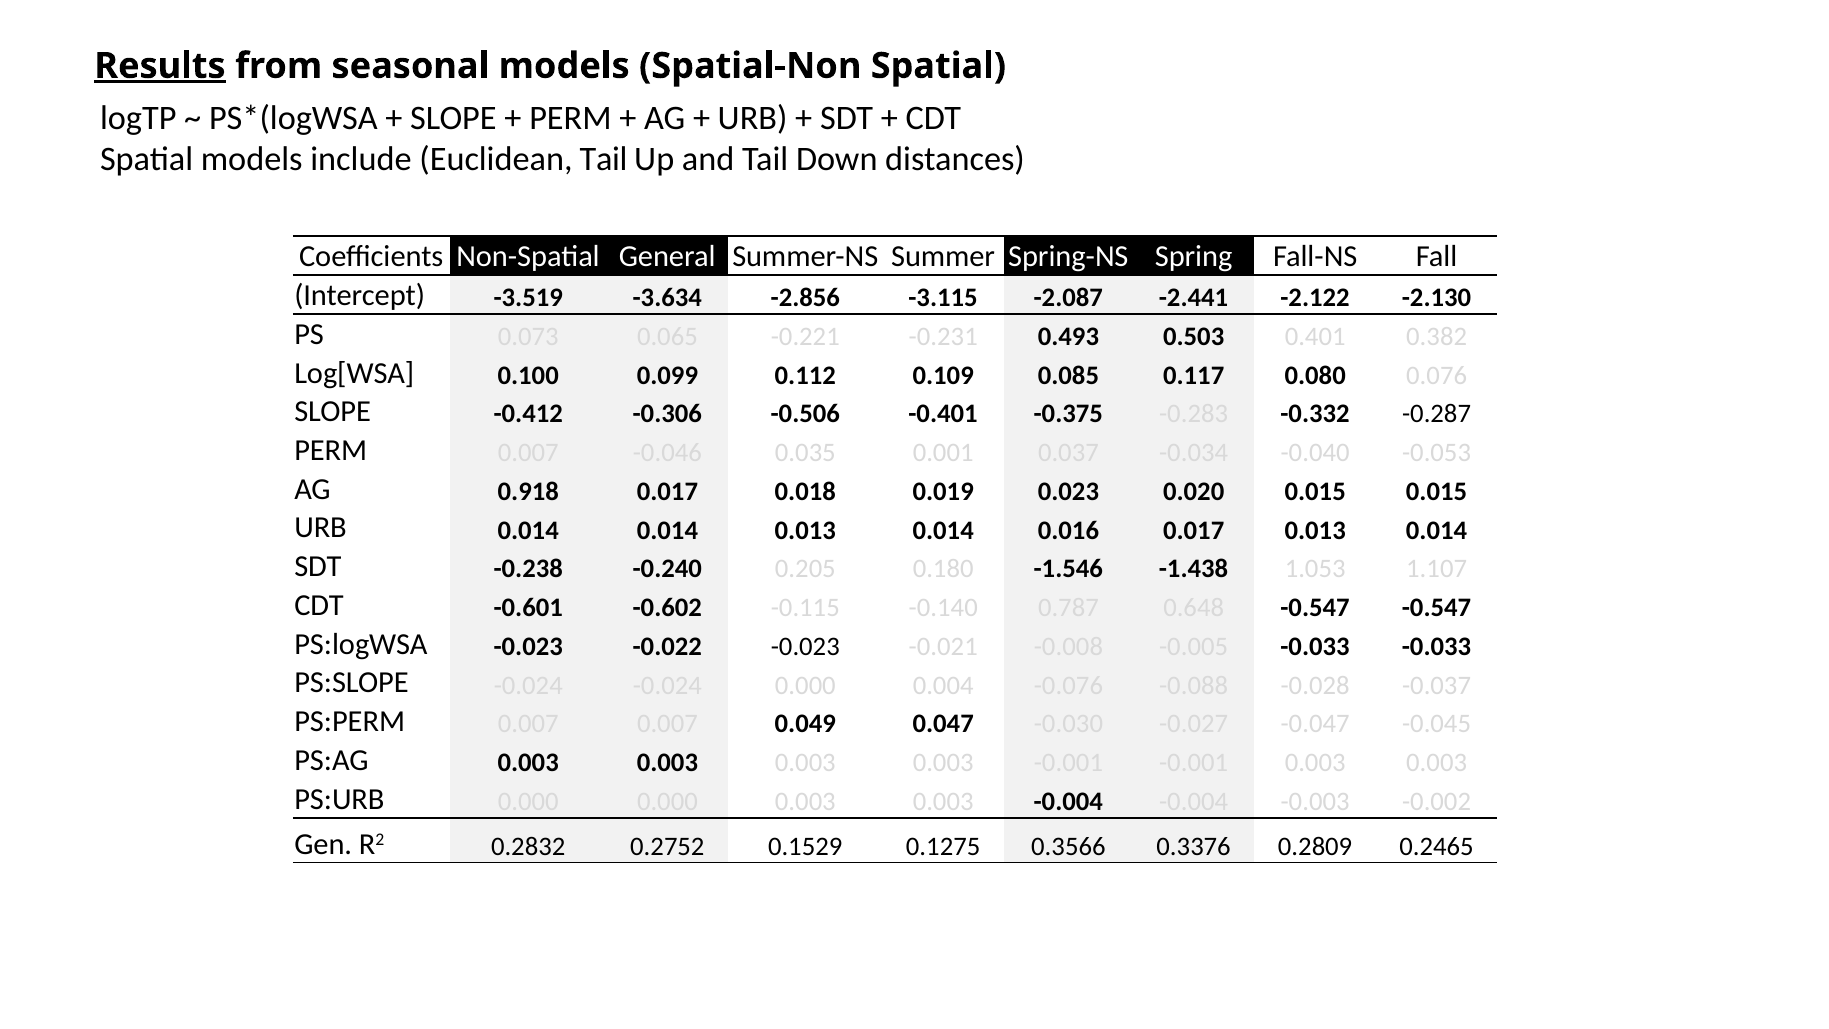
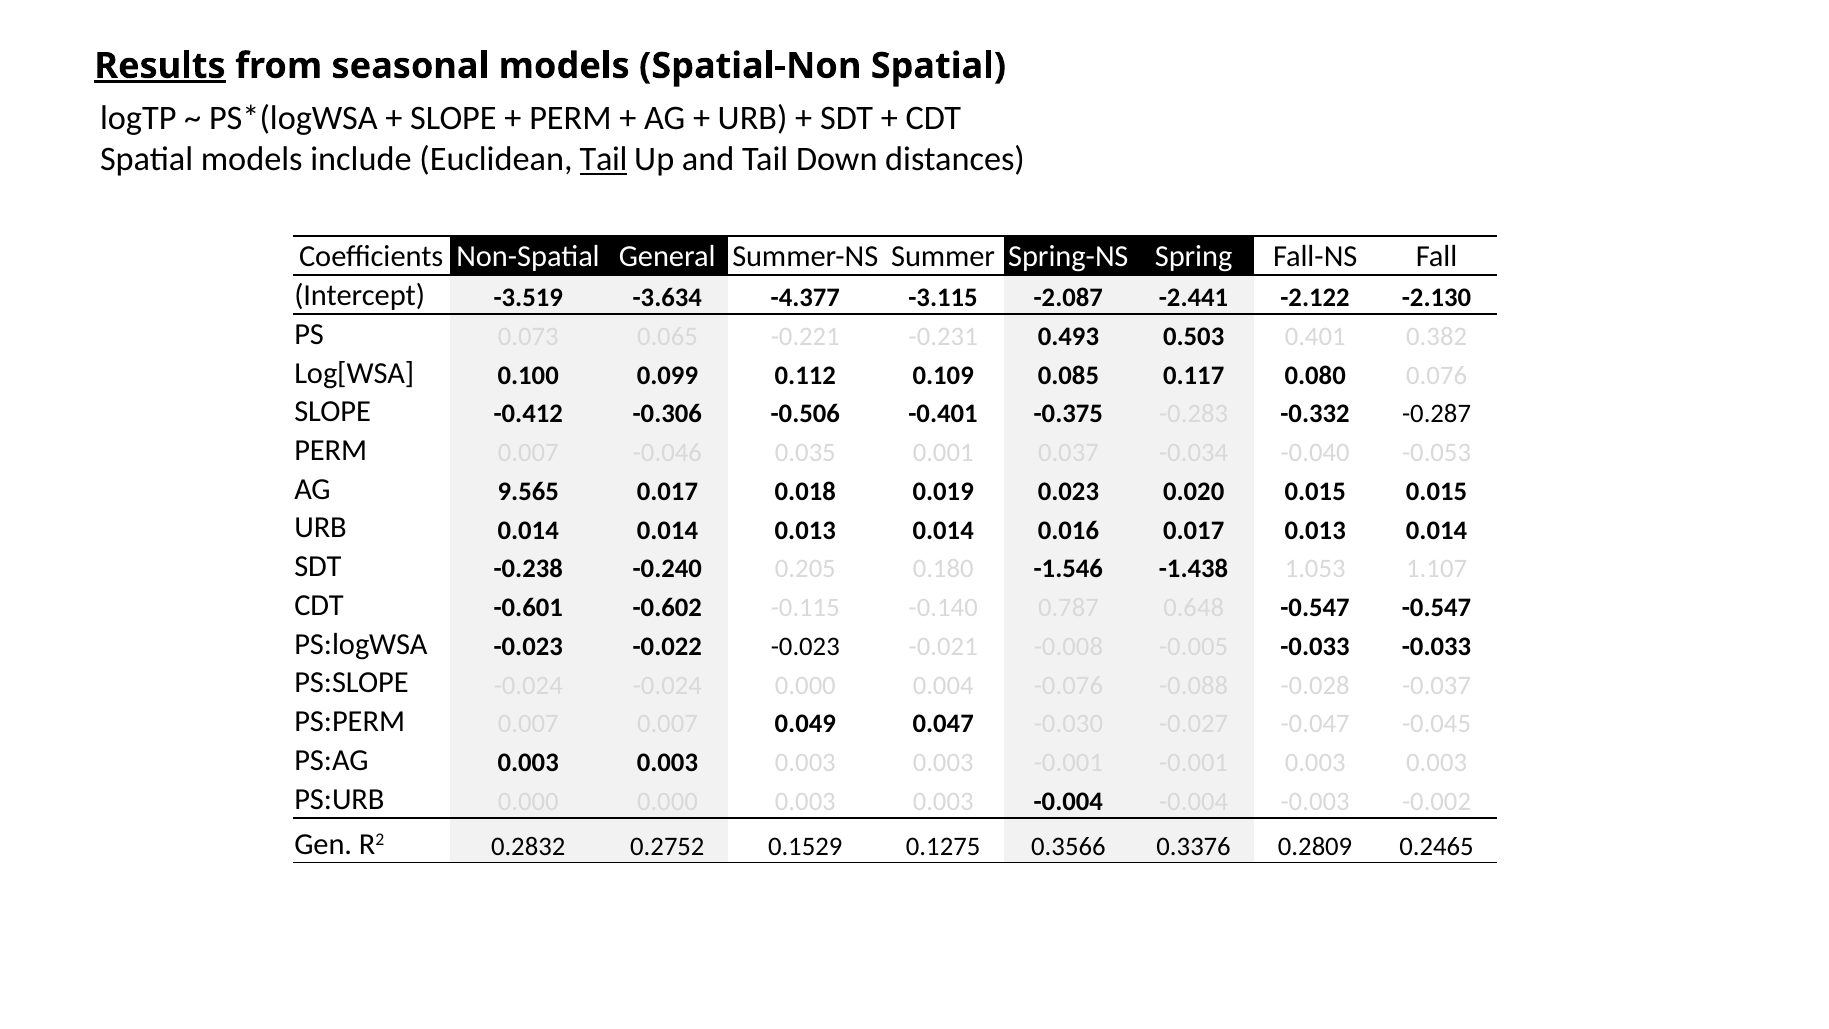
Tail at (604, 159) underline: none -> present
-2.856: -2.856 -> -4.377
0.918: 0.918 -> 9.565
